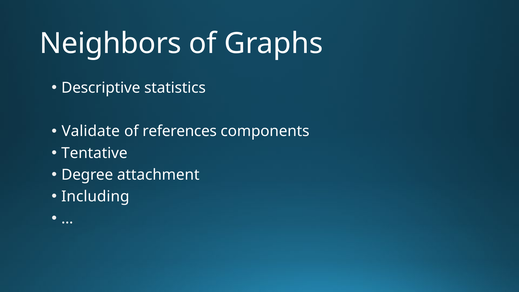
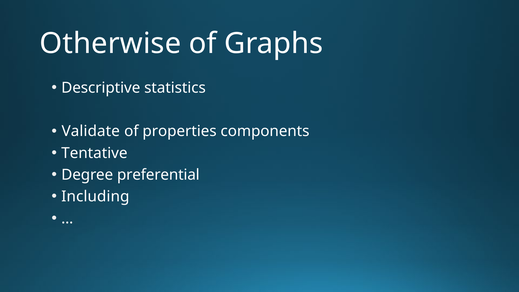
Neighbors: Neighbors -> Otherwise
references: references -> properties
attachment: attachment -> preferential
